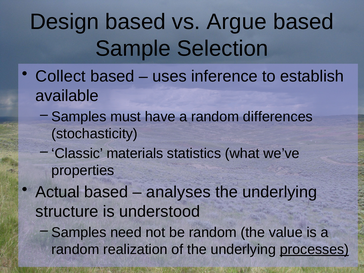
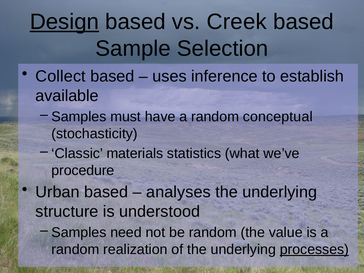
Design underline: none -> present
Argue: Argue -> Creek
differences: differences -> conceptual
properties: properties -> procedure
Actual: Actual -> Urban
